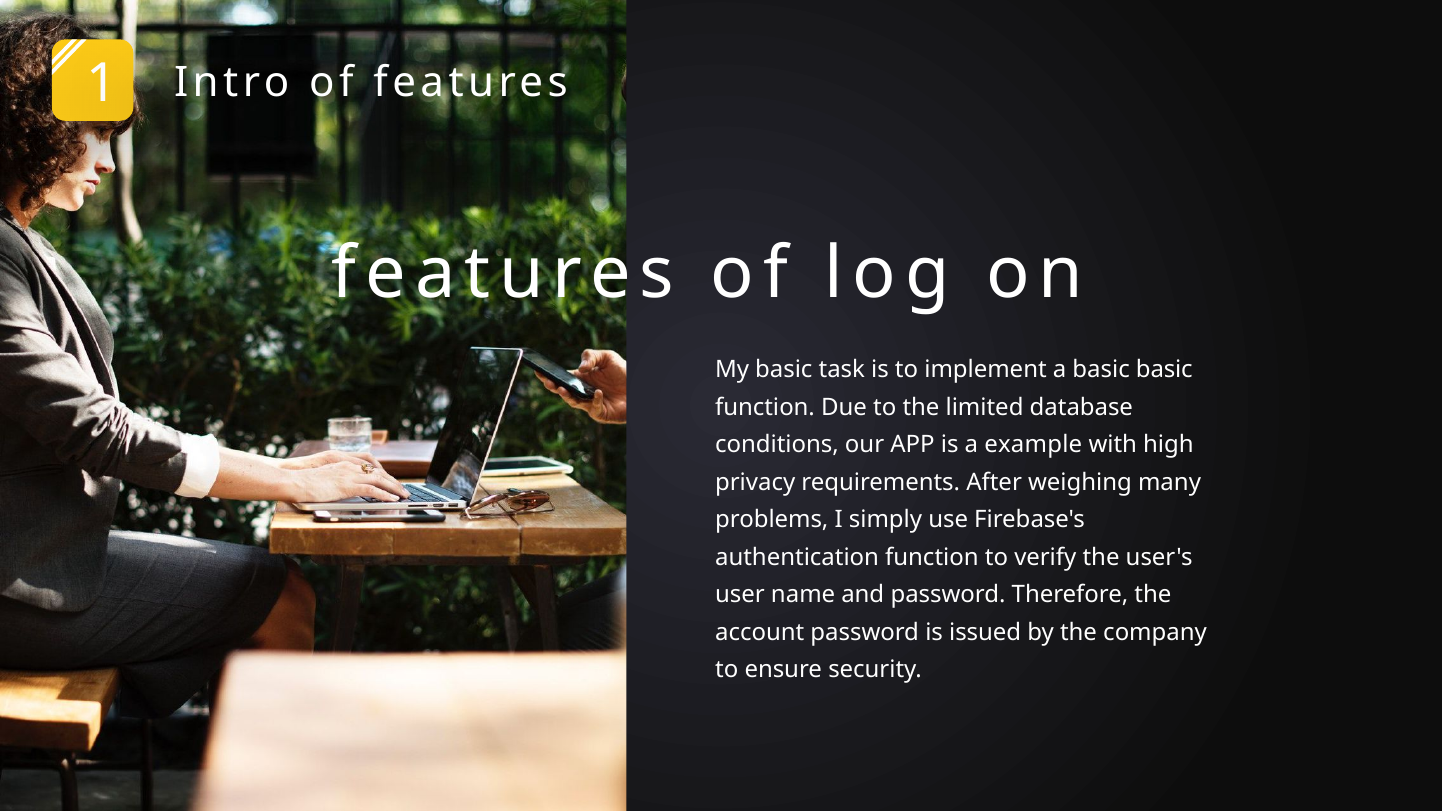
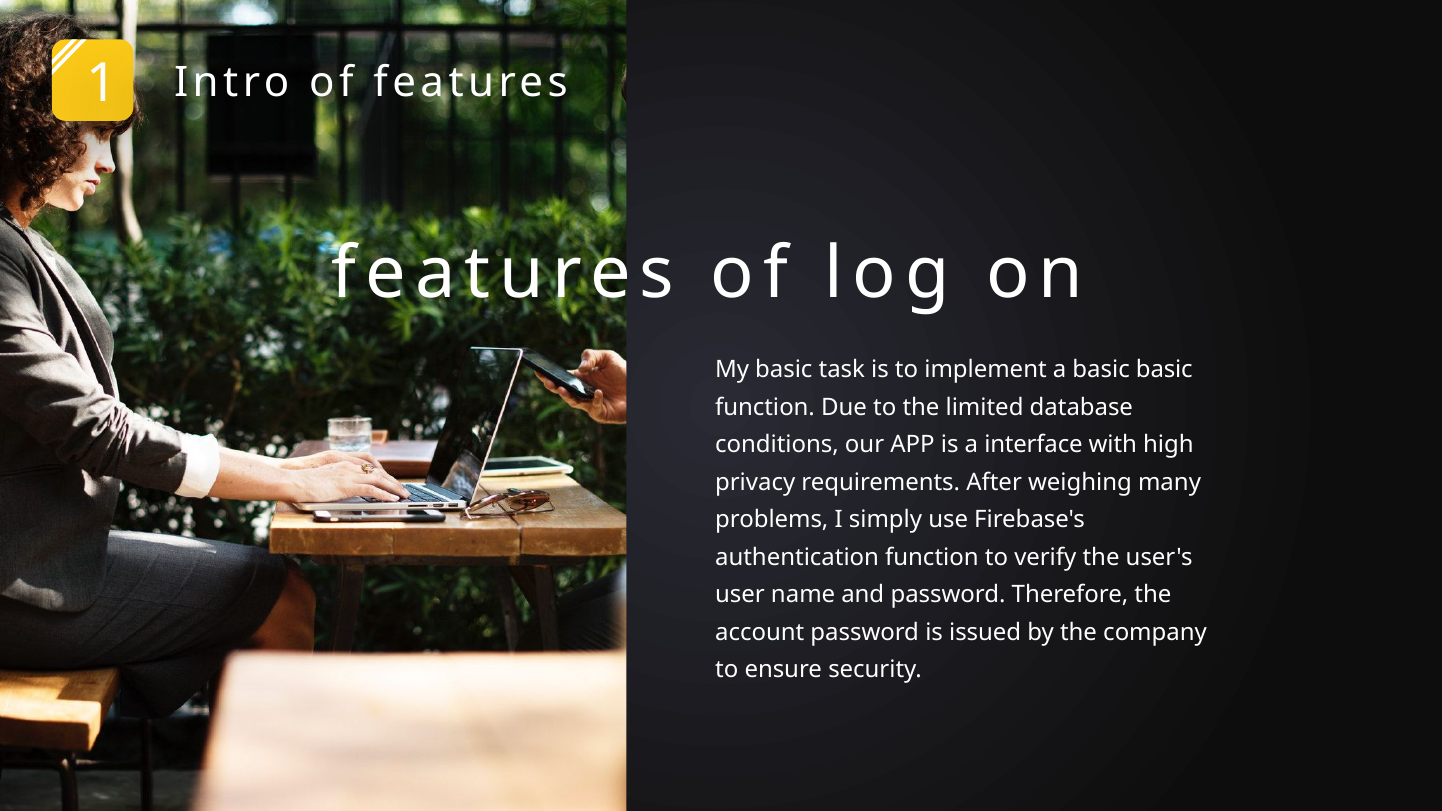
example: example -> interface
